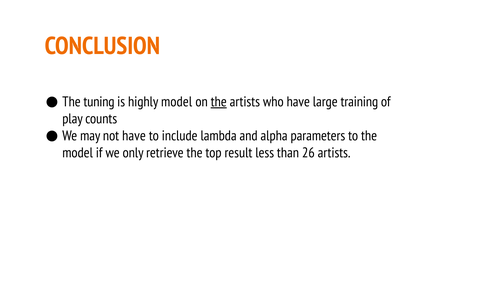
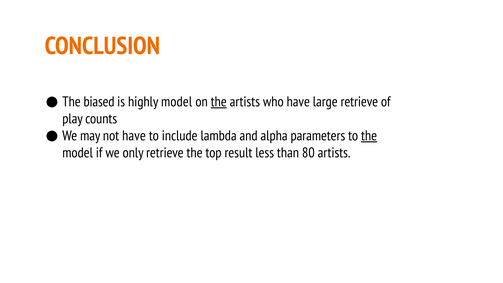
tuning: tuning -> biased
large training: training -> retrieve
the at (369, 136) underline: none -> present
26: 26 -> 80
